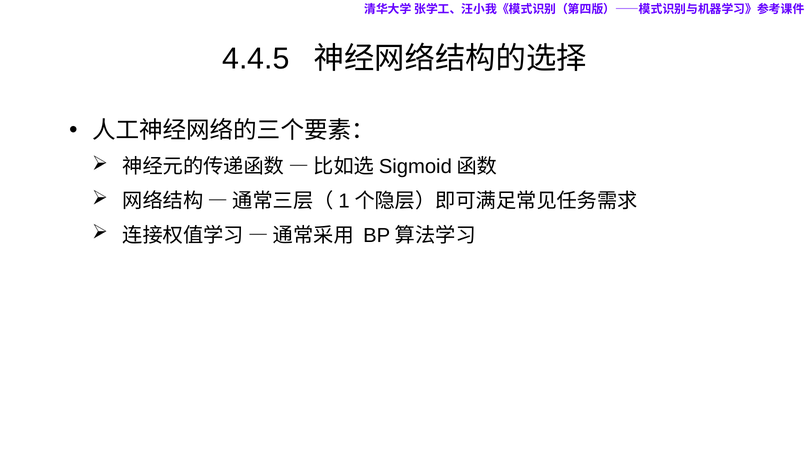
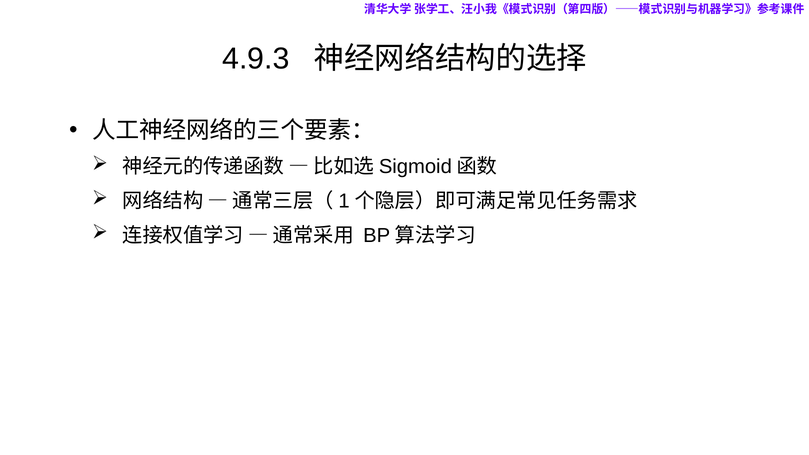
4.4.5: 4.4.5 -> 4.9.3
